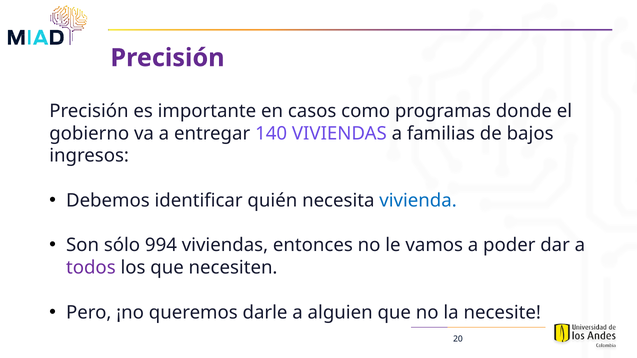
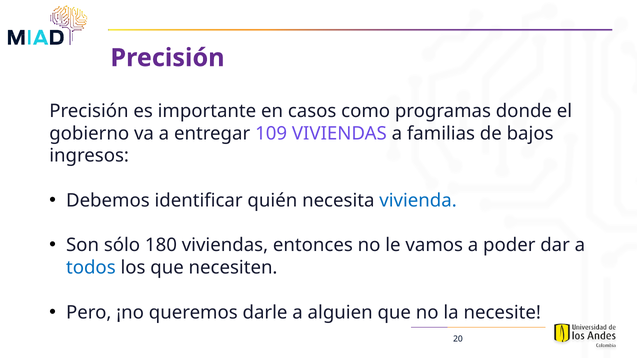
140: 140 -> 109
994: 994 -> 180
todos colour: purple -> blue
